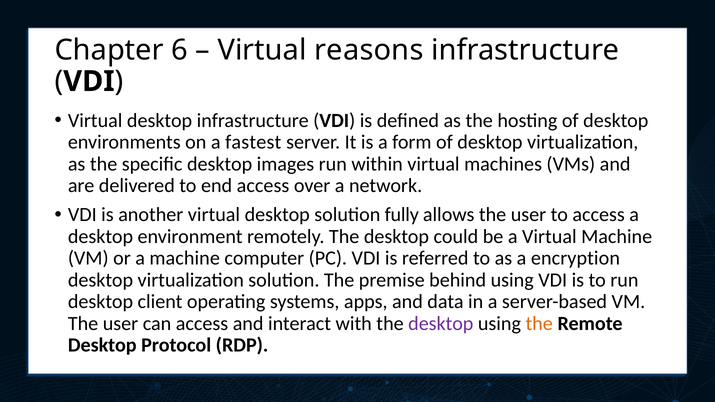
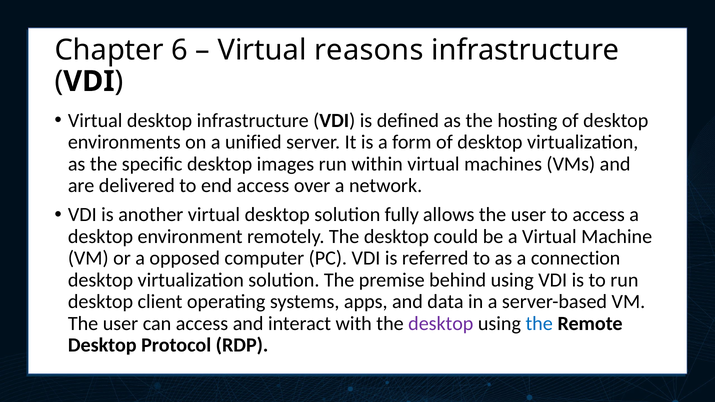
fastest: fastest -> unified
a machine: machine -> opposed
encryption: encryption -> connection
the at (539, 324) colour: orange -> blue
